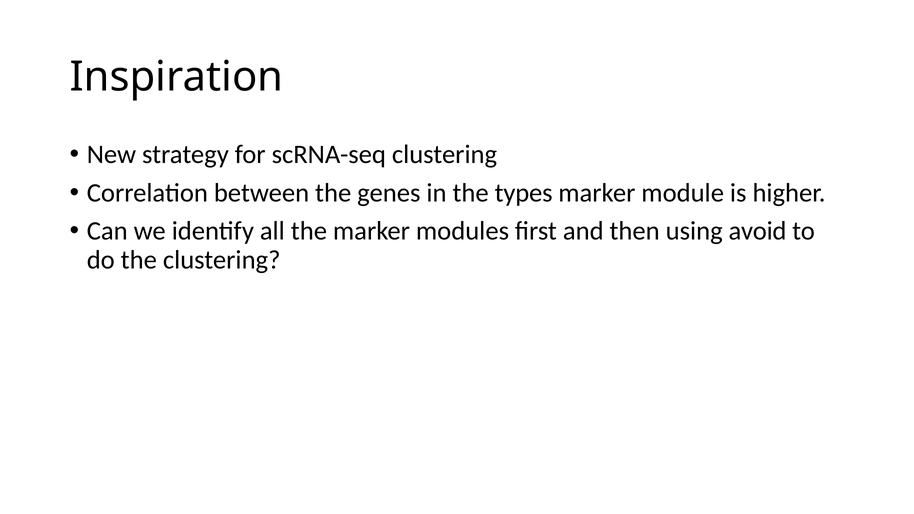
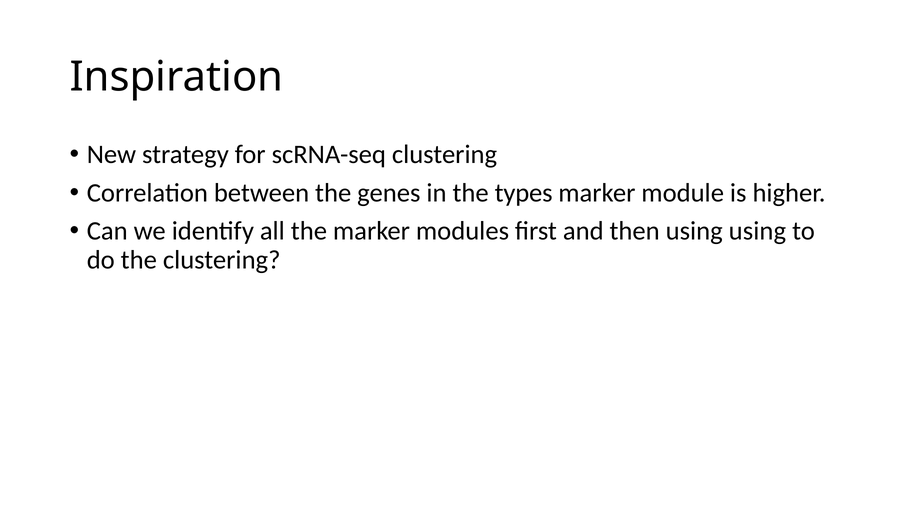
using avoid: avoid -> using
